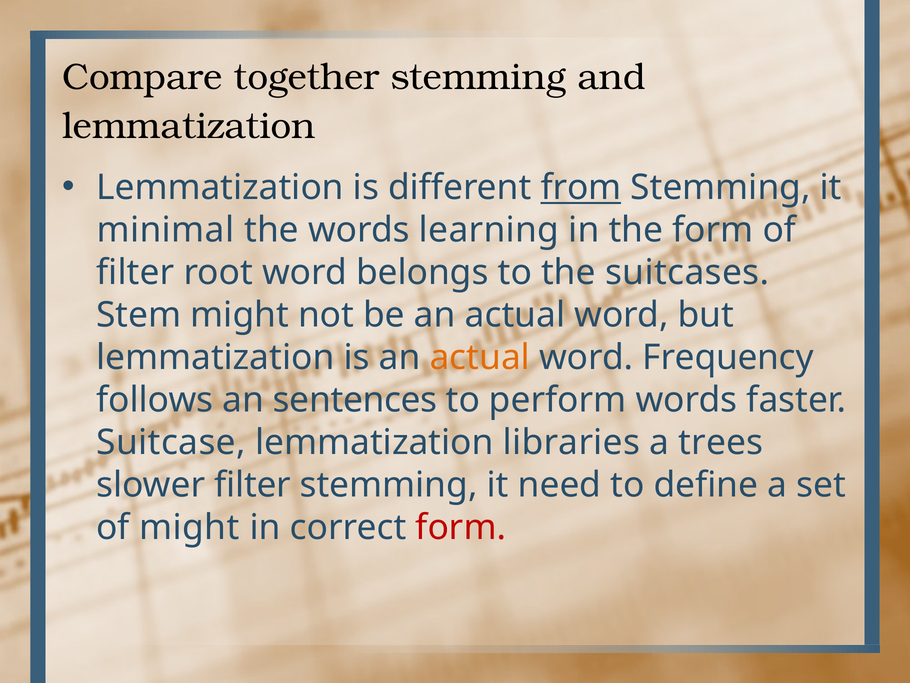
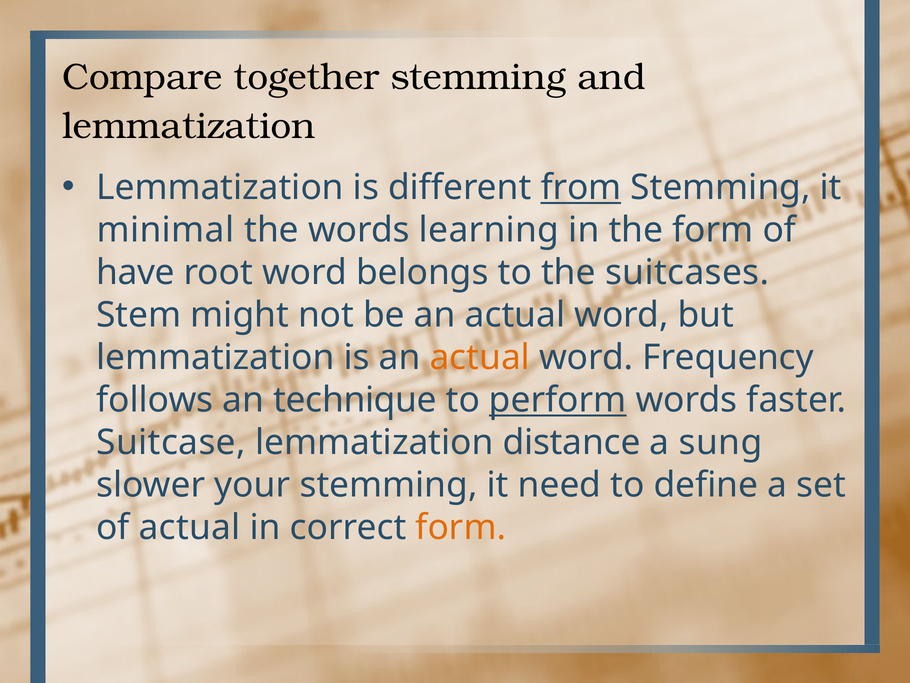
filter at (135, 272): filter -> have
sentences: sentences -> technique
perform underline: none -> present
libraries: libraries -> distance
trees: trees -> sung
slower filter: filter -> your
of might: might -> actual
form at (461, 527) colour: red -> orange
